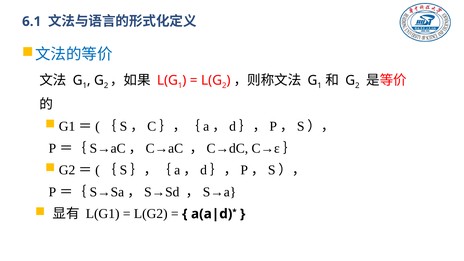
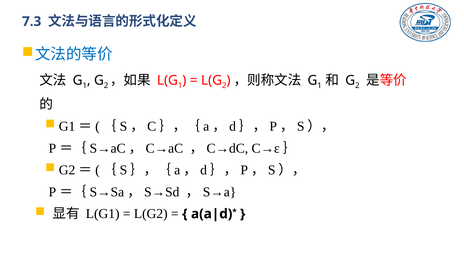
6.1: 6.1 -> 7.3
